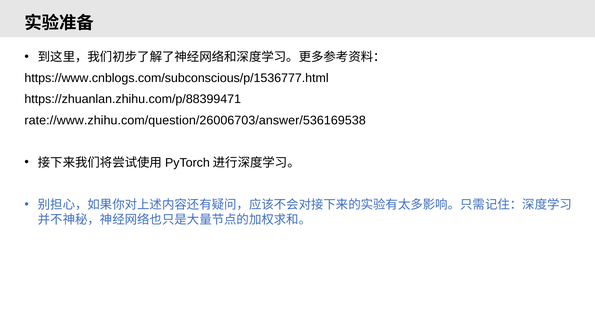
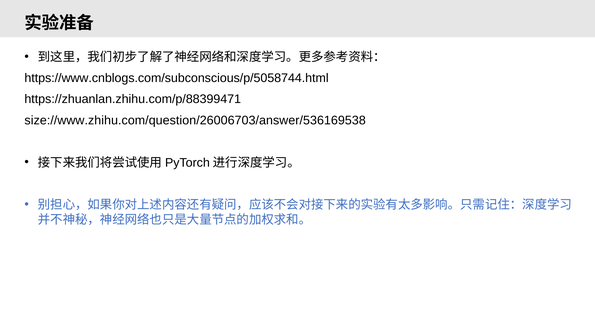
https://www.cnblogs.com/subconscious/p/1536777.html: https://www.cnblogs.com/subconscious/p/1536777.html -> https://www.cnblogs.com/subconscious/p/5058744.html
rate://www.zhihu.com/question/26006703/answer/536169538: rate://www.zhihu.com/question/26006703/answer/536169538 -> size://www.zhihu.com/question/26006703/answer/536169538
